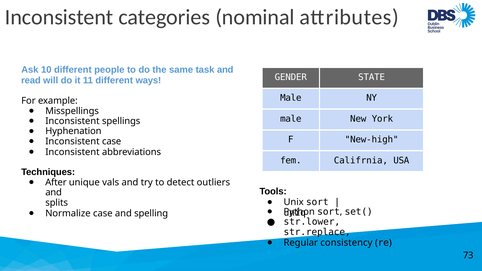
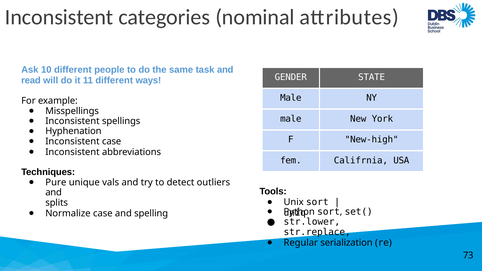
After: After -> Pure
consistency: consistency -> serialization
